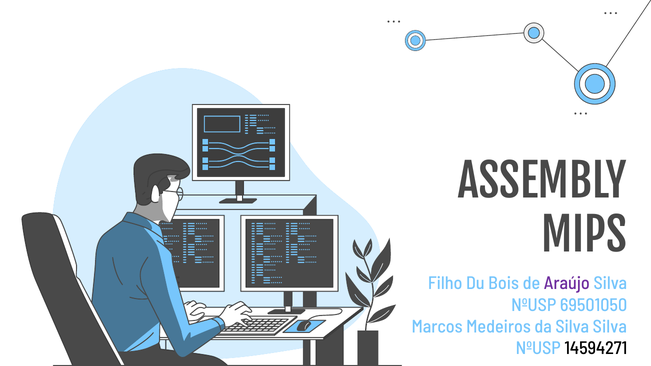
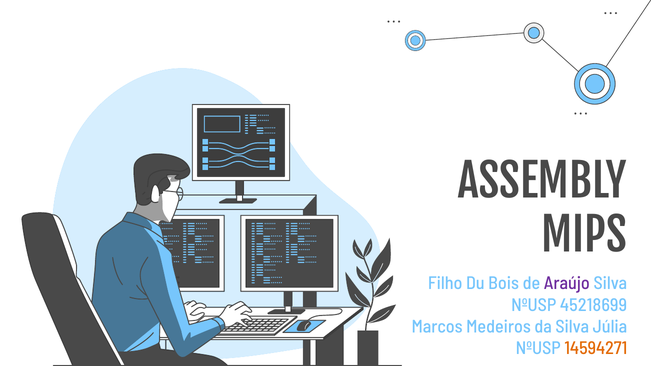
69501050: 69501050 -> 45218699
Silva Silva: Silva -> Júlia
14594271 colour: black -> orange
